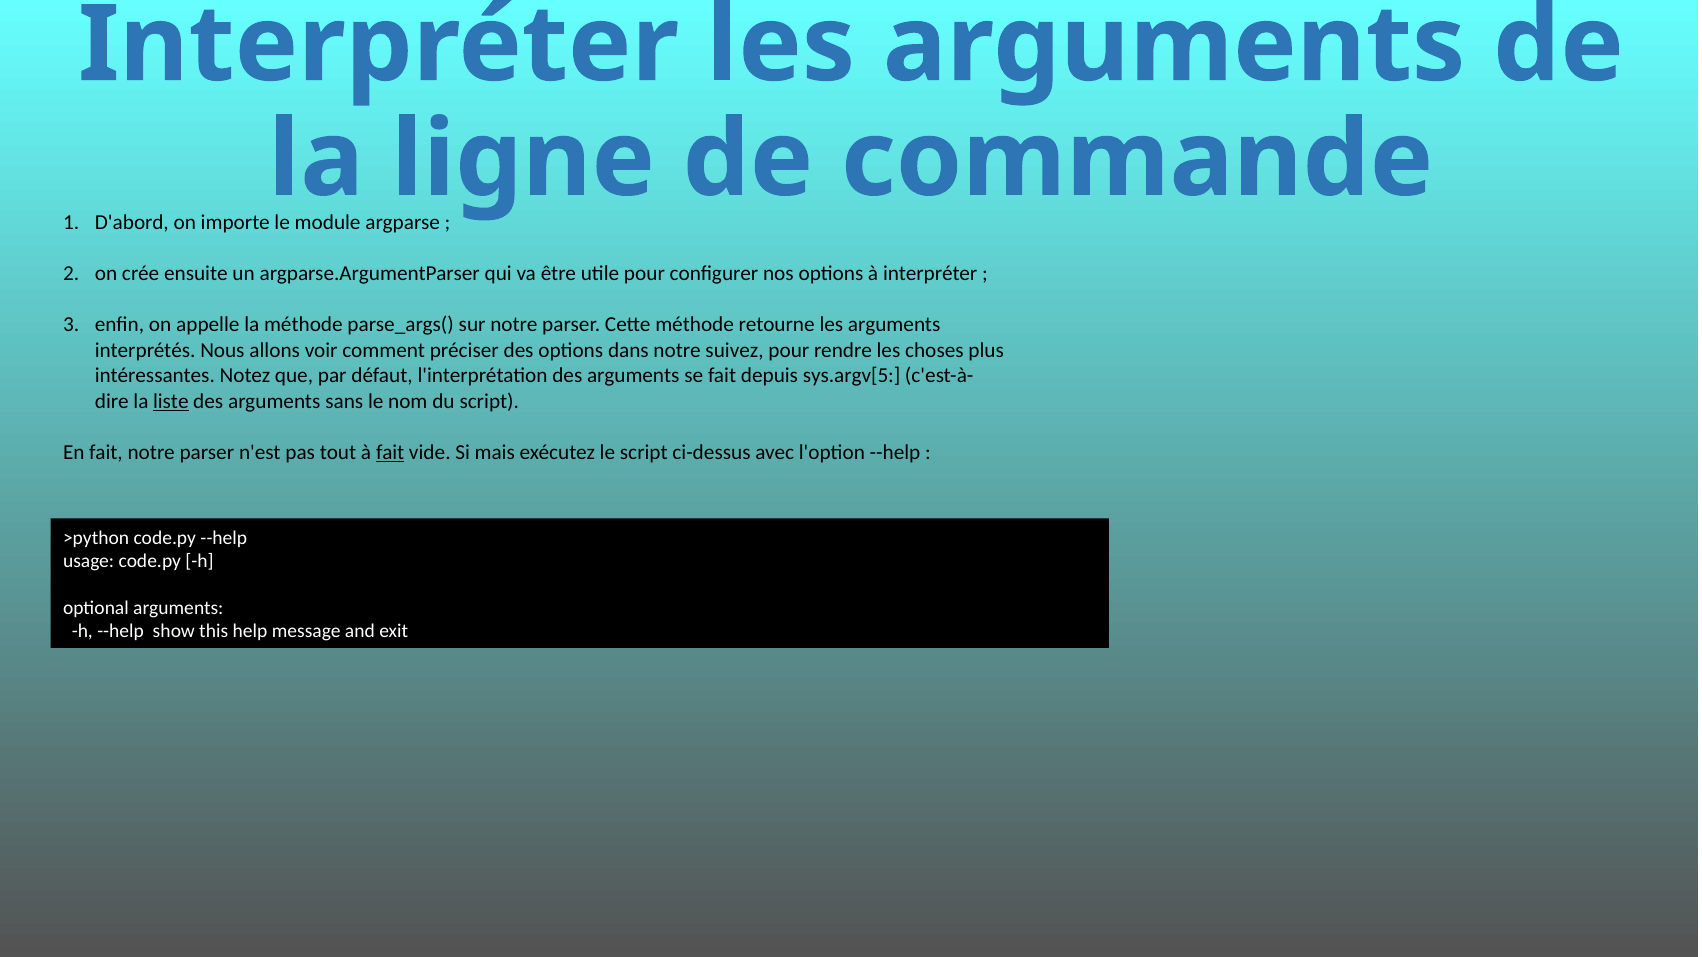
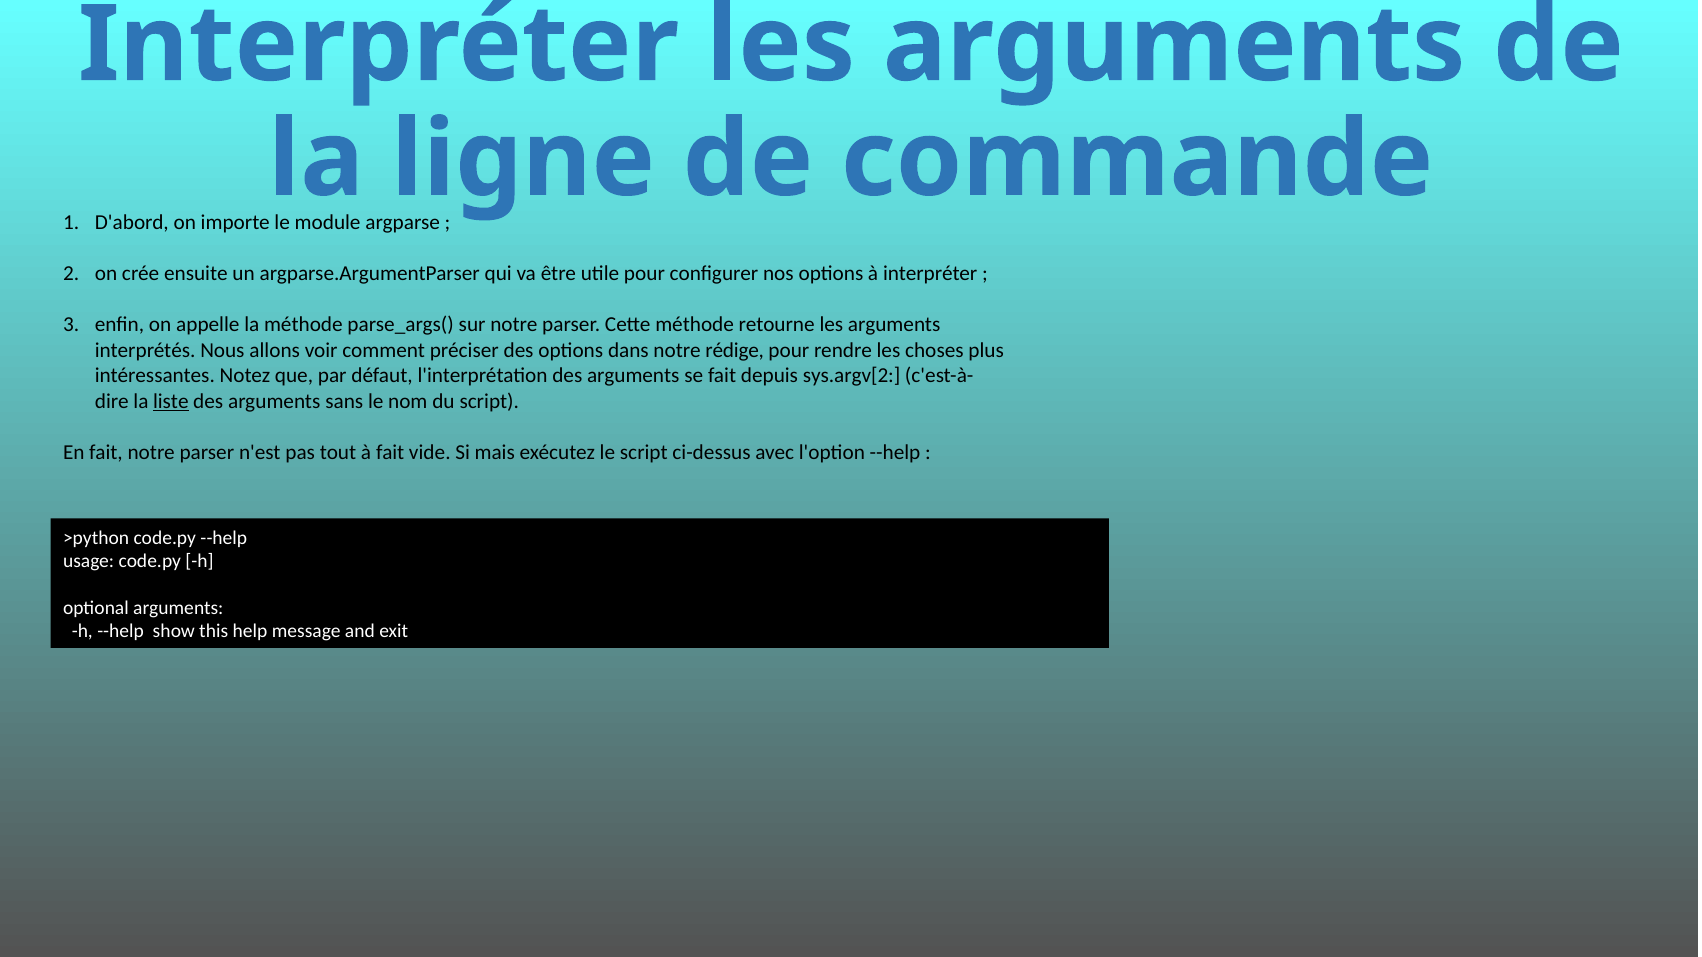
suivez: suivez -> rédige
sys.argv[5: sys.argv[5 -> sys.argv[2
fait at (390, 452) underline: present -> none
